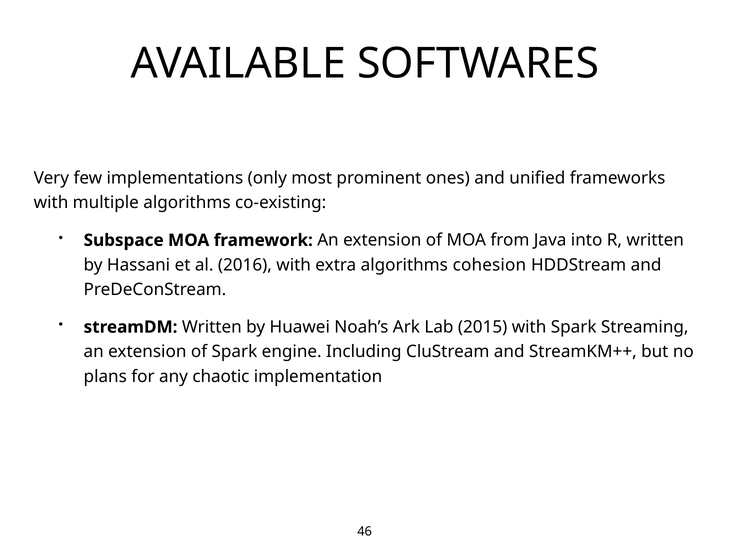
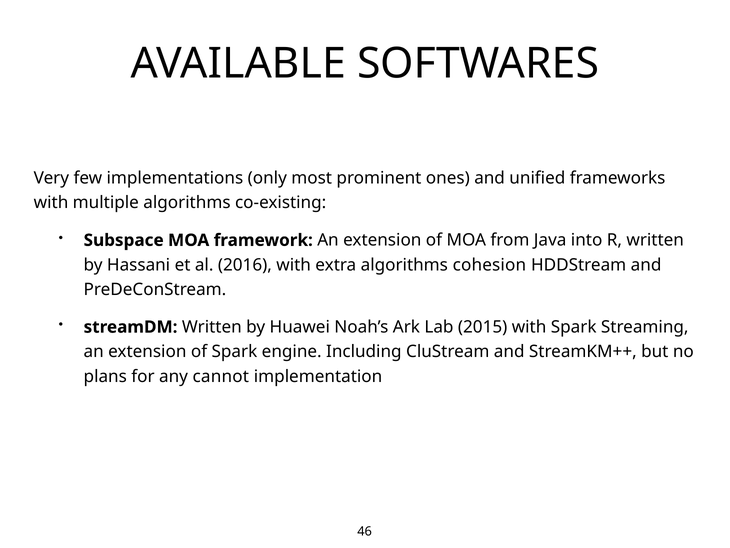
chaotic: chaotic -> cannot
